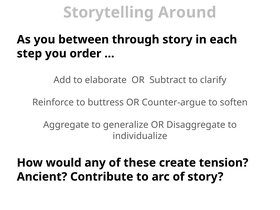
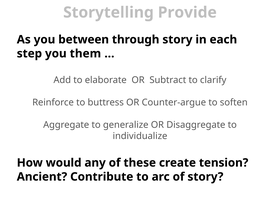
Around: Around -> Provide
order: order -> them
